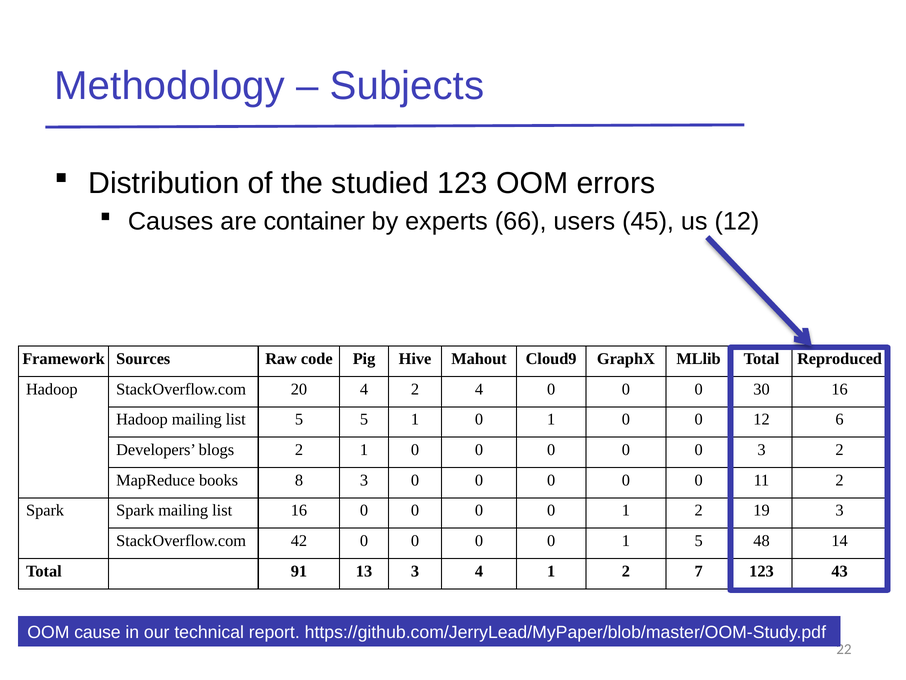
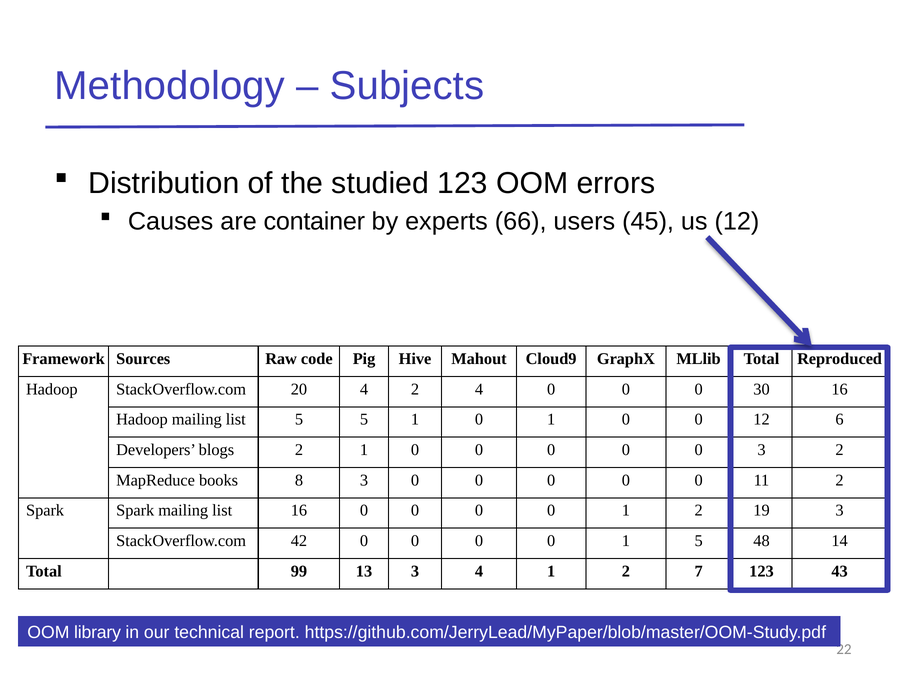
91: 91 -> 99
cause: cause -> library
